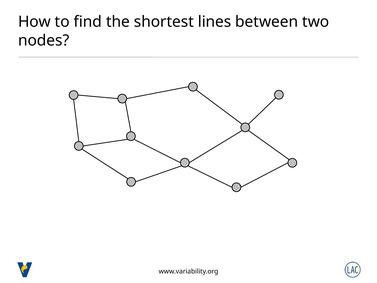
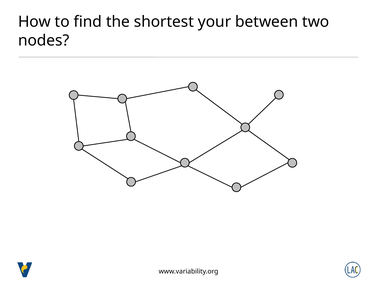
lines: lines -> your
